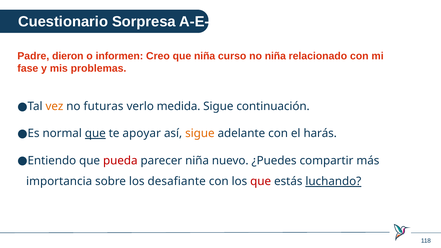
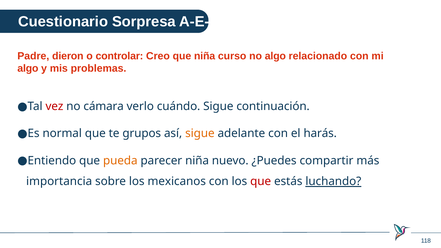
informen: informen -> controlar
no niña: niña -> algo
fase at (28, 69): fase -> algo
vez colour: orange -> red
futuras: futuras -> cámara
medida: medida -> cuándo
que at (95, 134) underline: present -> none
apoyar: apoyar -> grupos
pueda colour: red -> orange
desafiante: desafiante -> mexicanos
